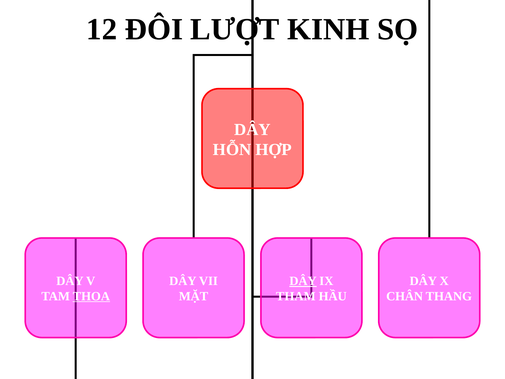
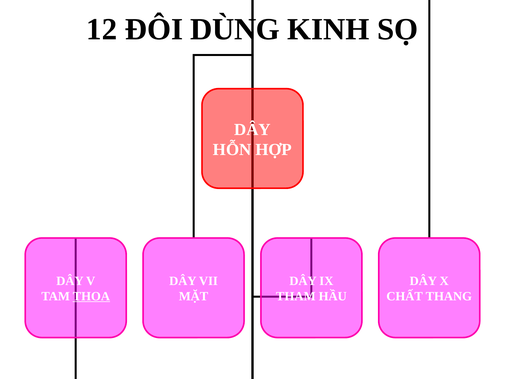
LƯỢT: LƯỢT -> DÙNG
DÂY at (303, 281) underline: present -> none
CHÂN: CHÂN -> CHẤT
